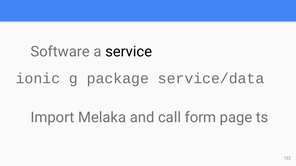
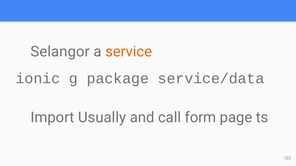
Software: Software -> Selangor
service colour: black -> orange
Melaka: Melaka -> Usually
